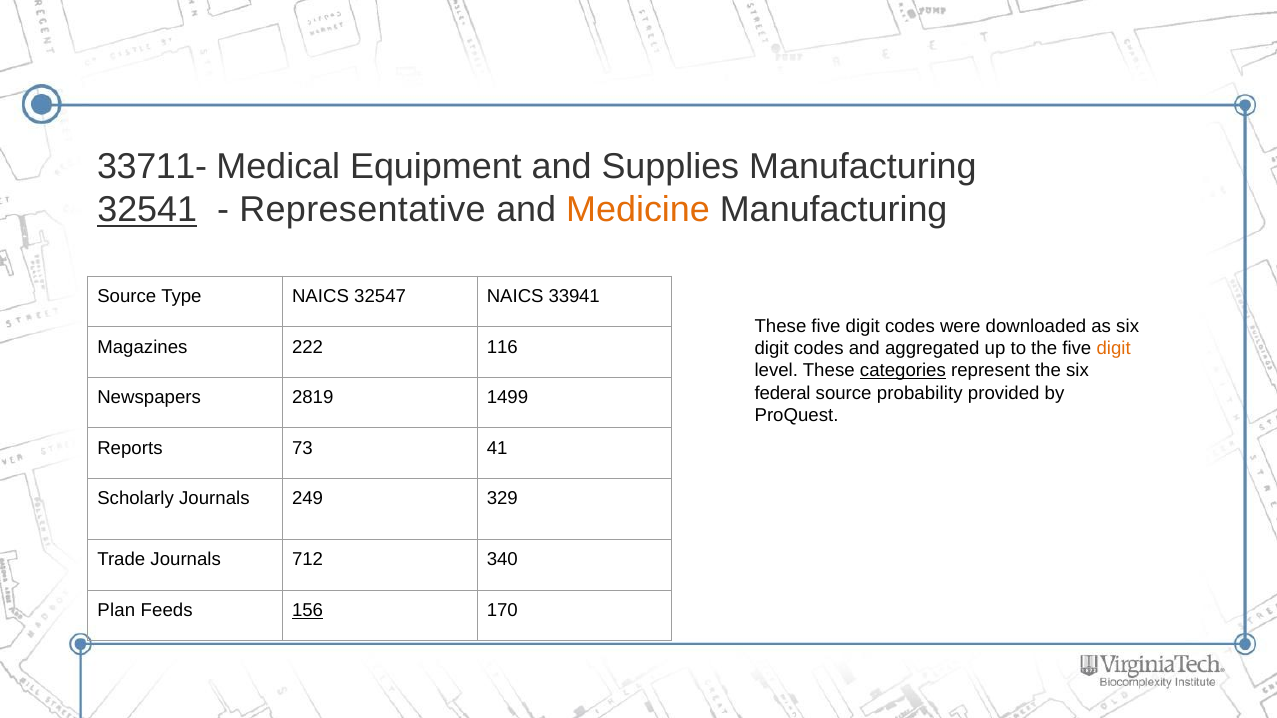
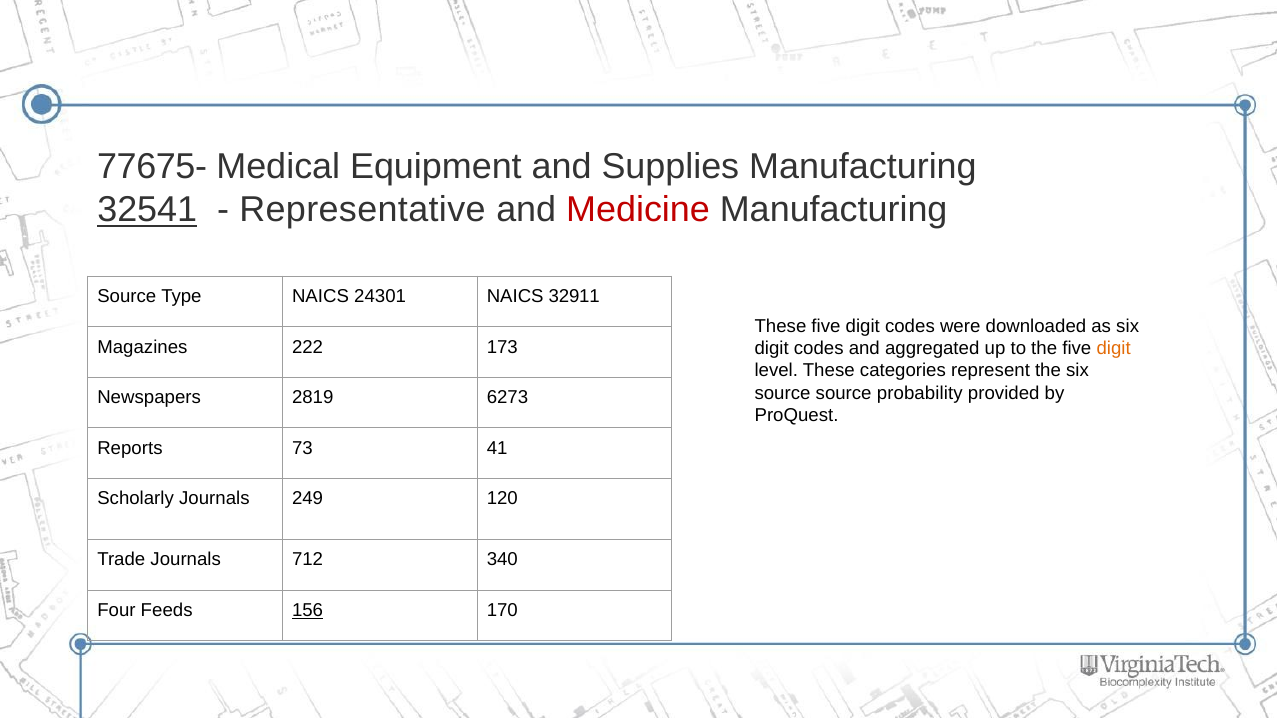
33711-: 33711- -> 77675-
Medicine colour: orange -> red
32547: 32547 -> 24301
33941: 33941 -> 32911
116: 116 -> 173
categories underline: present -> none
federal at (783, 393): federal -> source
1499: 1499 -> 6273
329: 329 -> 120
Plan: Plan -> Four
